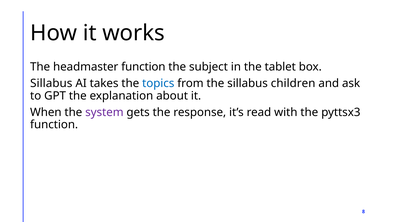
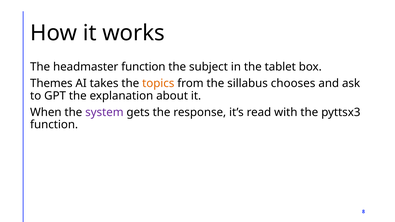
Sillabus at (51, 83): Sillabus -> Themes
topics colour: blue -> orange
children: children -> chooses
